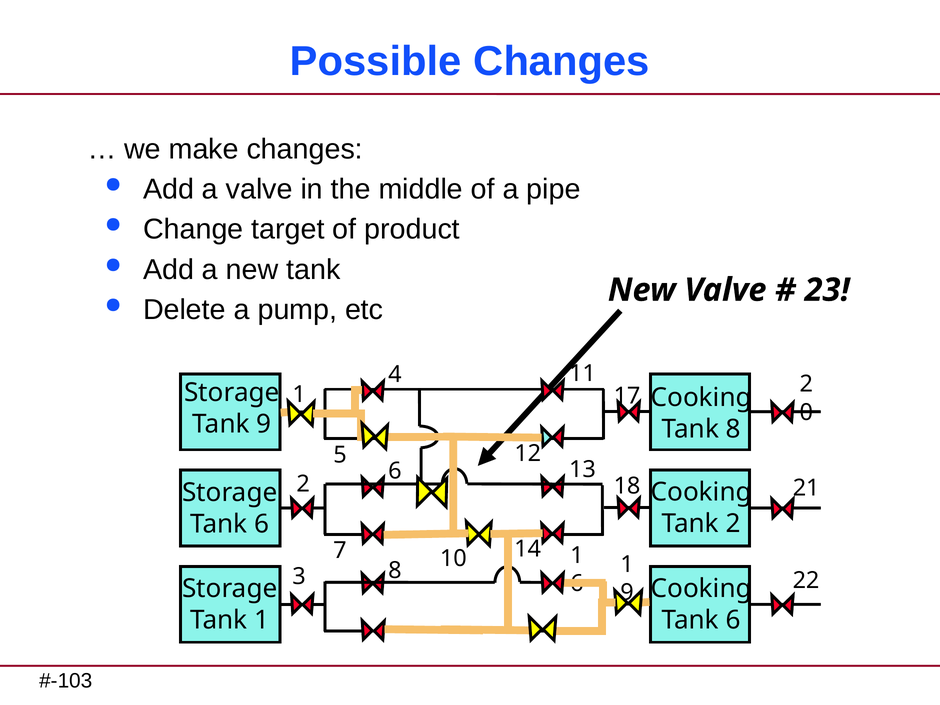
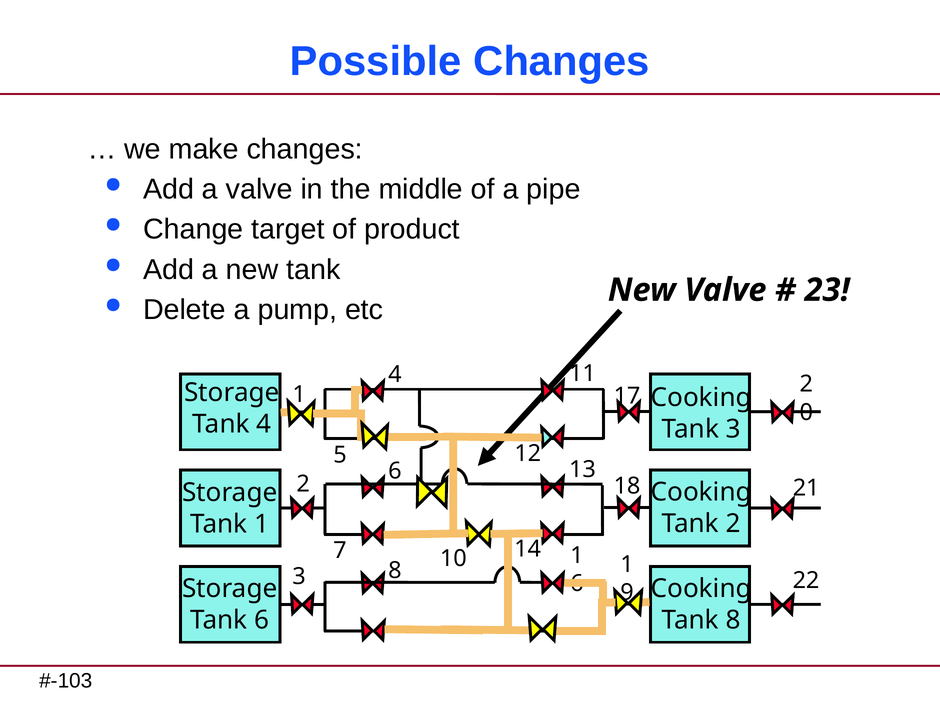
Tank 9: 9 -> 4
Tank 8: 8 -> 3
6 at (262, 524): 6 -> 1
Tank 1: 1 -> 6
6 at (733, 620): 6 -> 8
